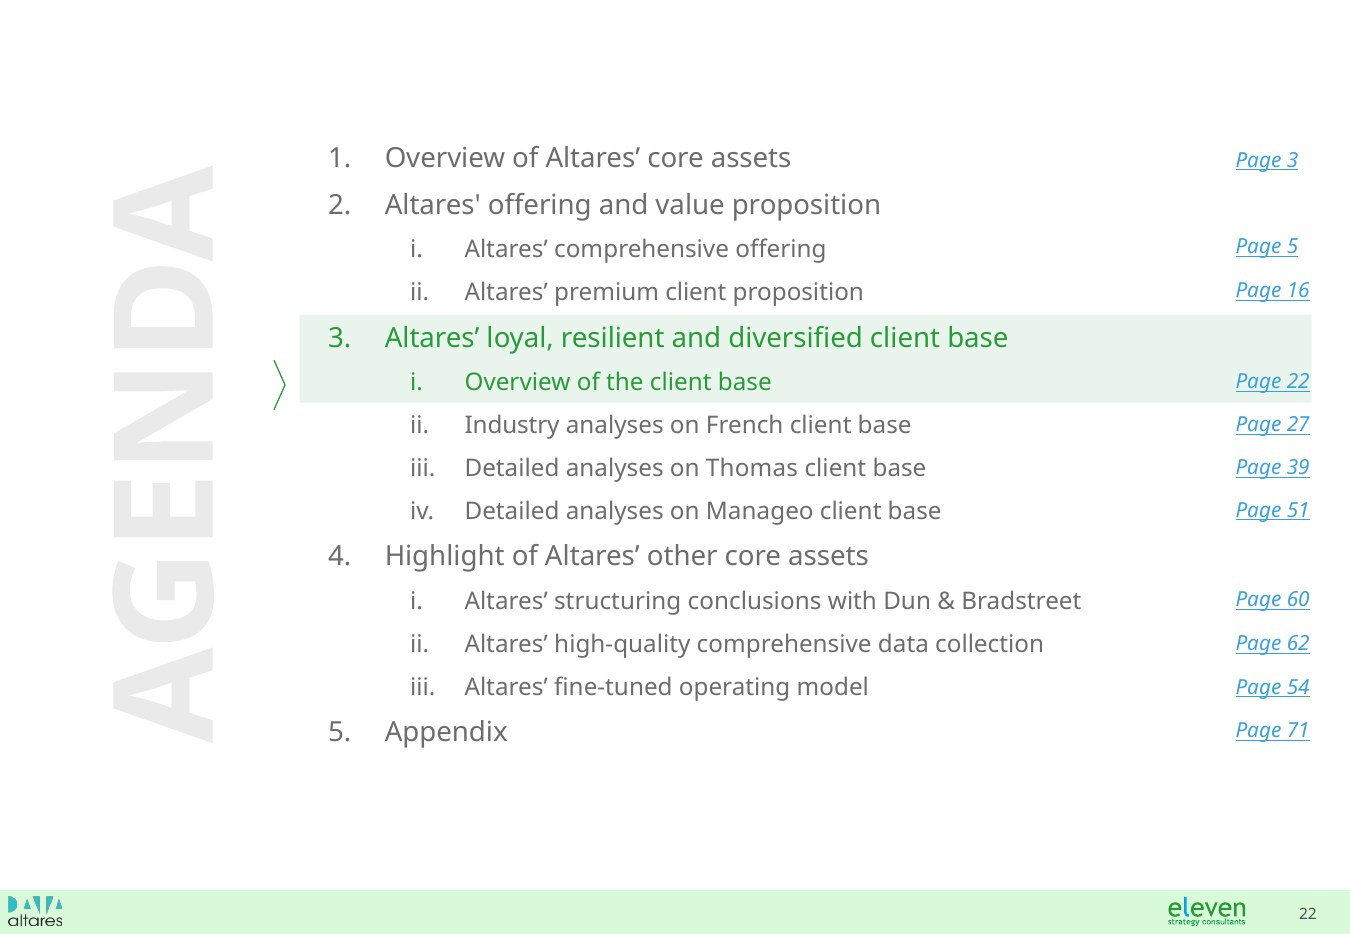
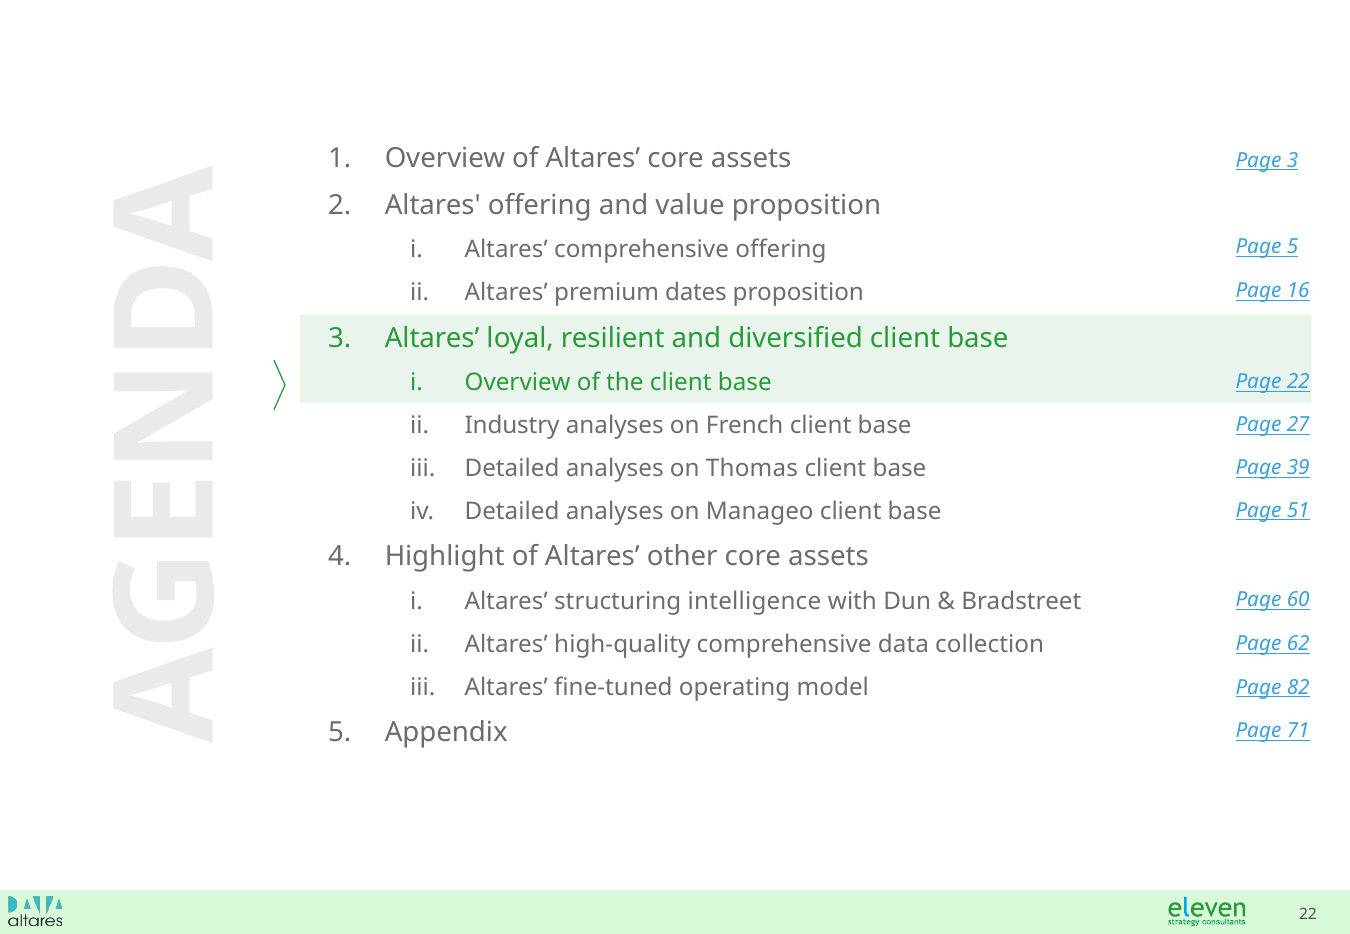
premium client: client -> dates
conclusions: conclusions -> intelligence
54: 54 -> 82
